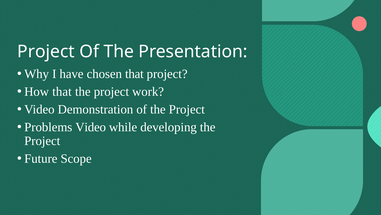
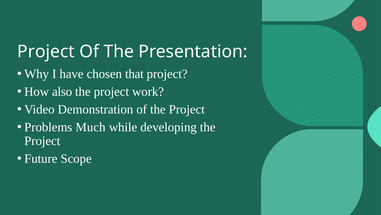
How that: that -> also
Problems Video: Video -> Much
